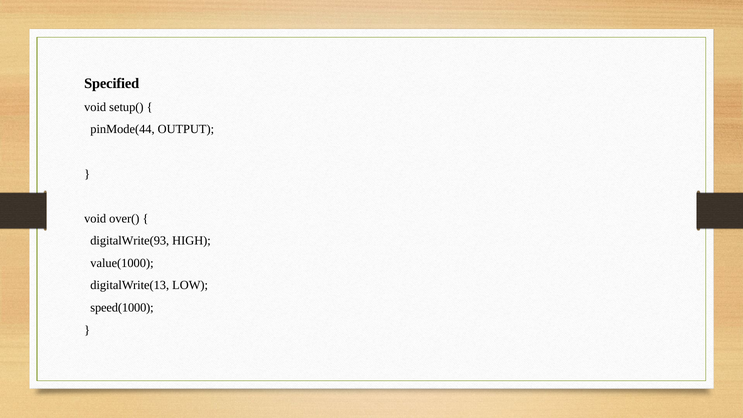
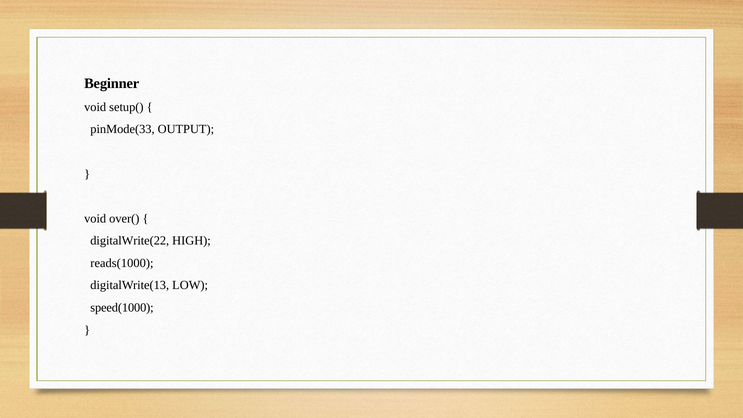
Specified: Specified -> Beginner
pinMode(44: pinMode(44 -> pinMode(33
digitalWrite(93: digitalWrite(93 -> digitalWrite(22
value(1000: value(1000 -> reads(1000
